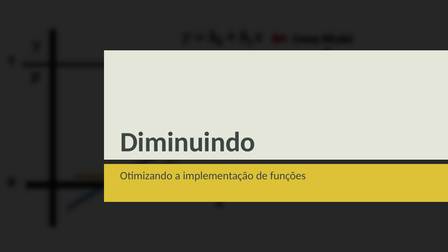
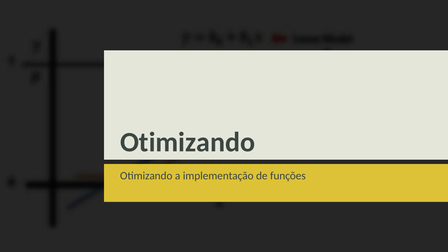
Diminuindo at (188, 142): Diminuindo -> Otimizando
